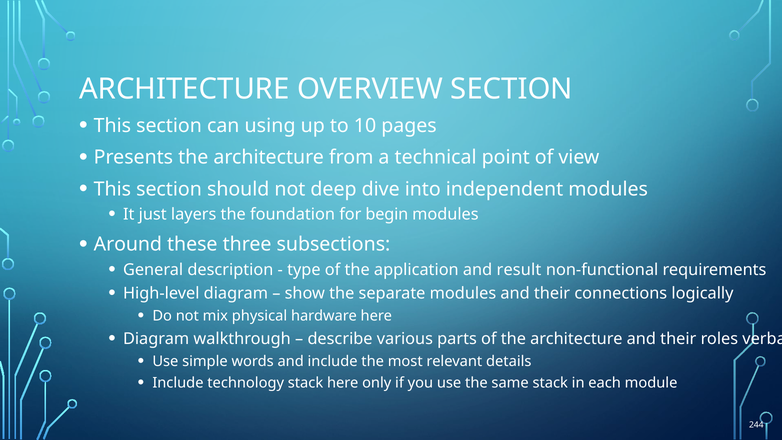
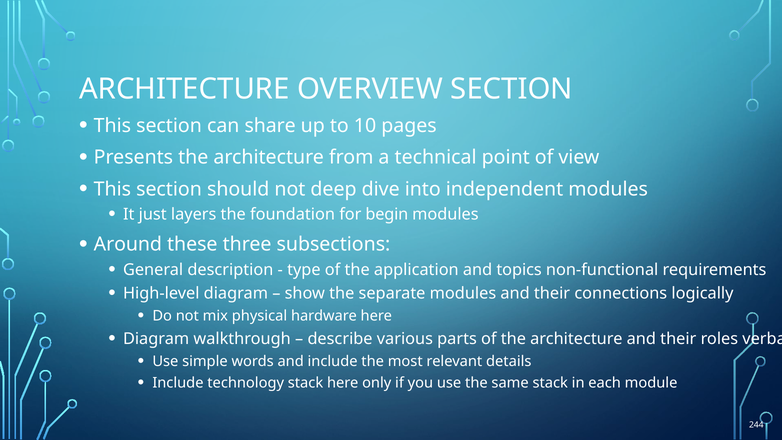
using: using -> share
result: result -> topics
